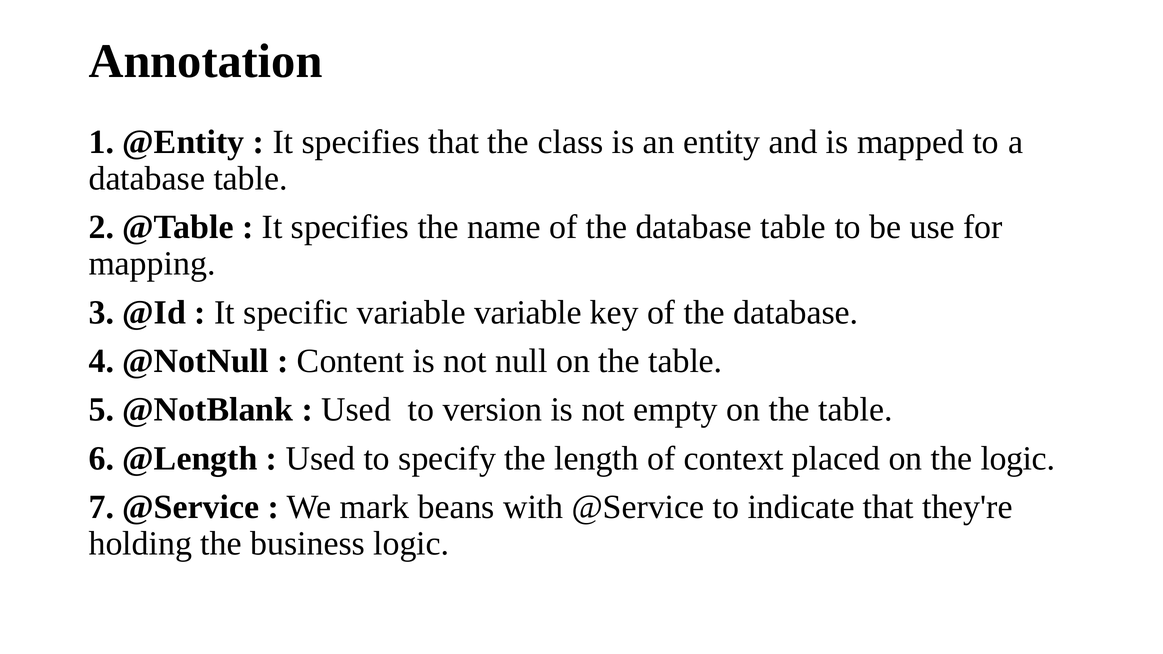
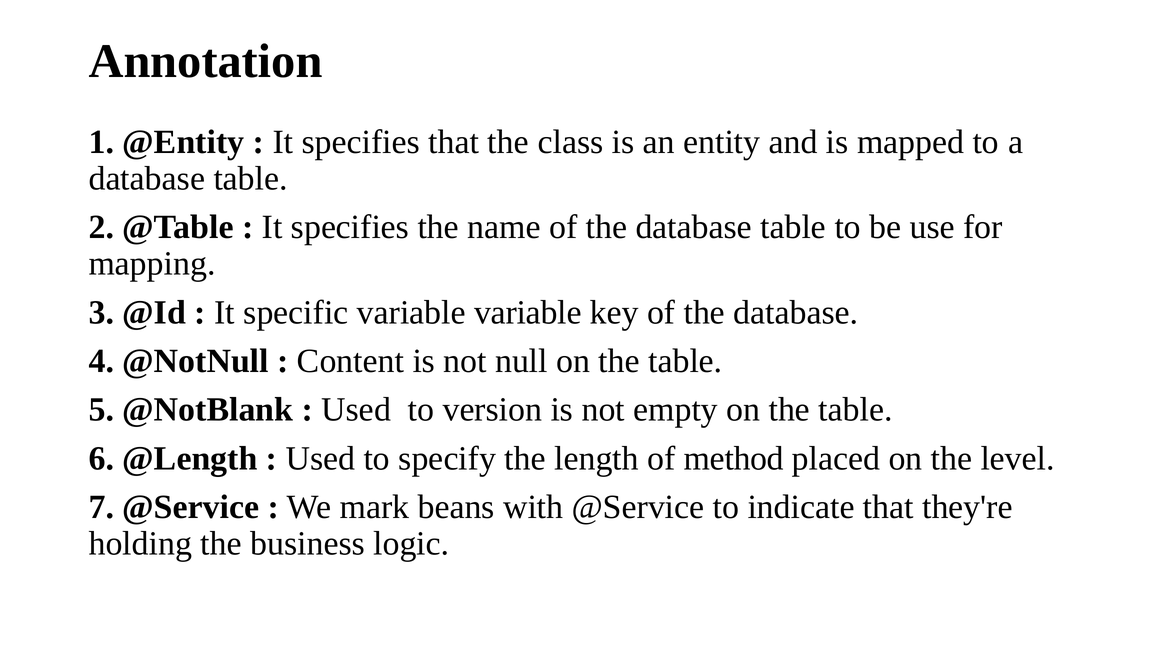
context: context -> method
the logic: logic -> level
